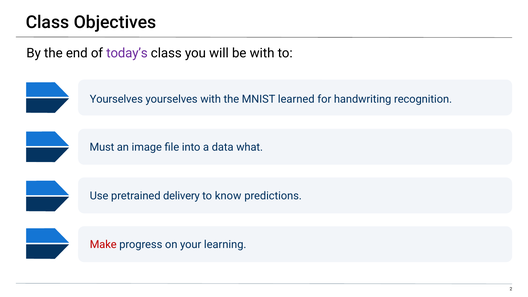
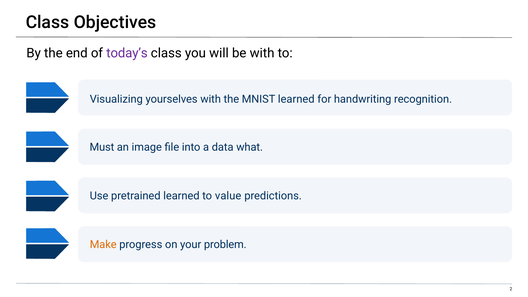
Yourselves at (116, 99): Yourselves -> Visualizing
pretrained delivery: delivery -> learned
know: know -> value
Make colour: red -> orange
learning: learning -> problem
